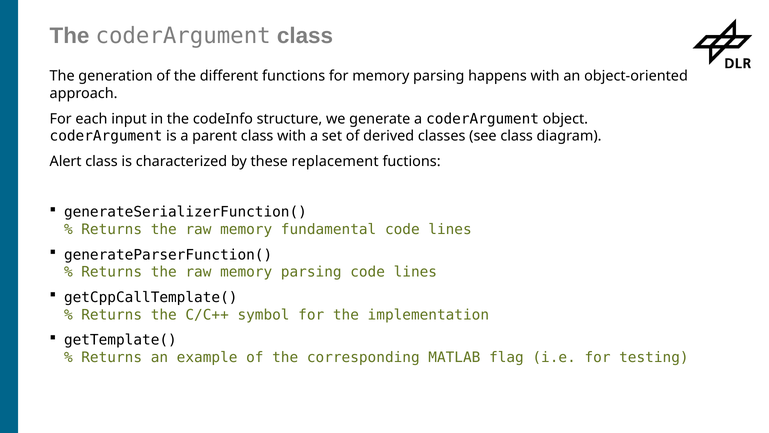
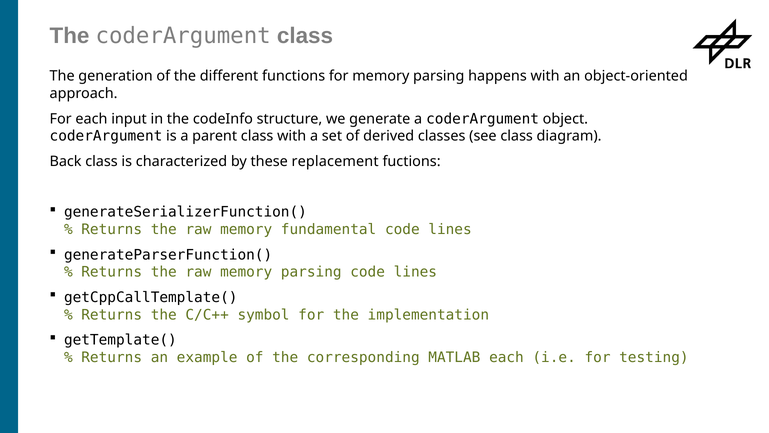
Alert: Alert -> Back
MATLAB flag: flag -> each
